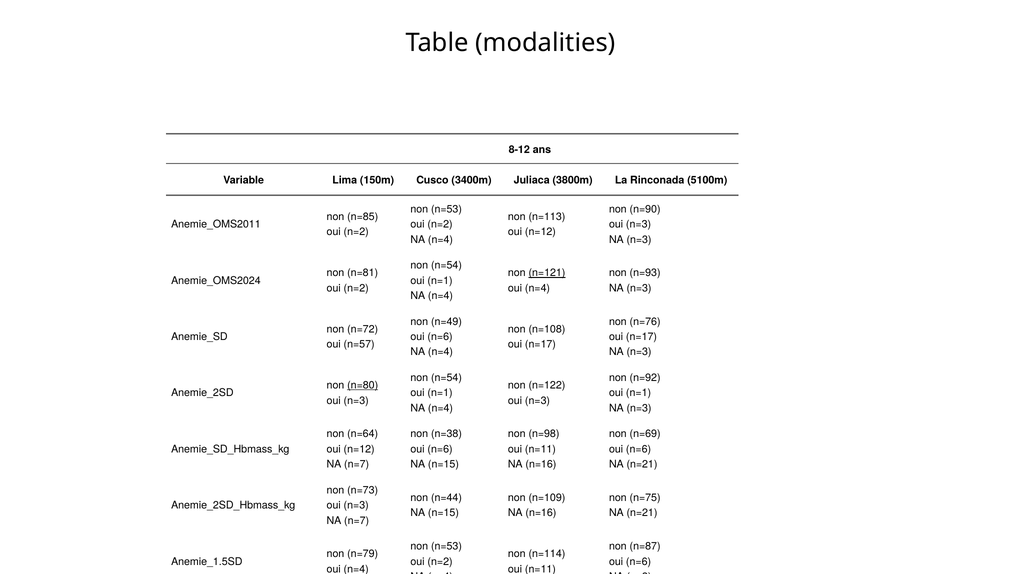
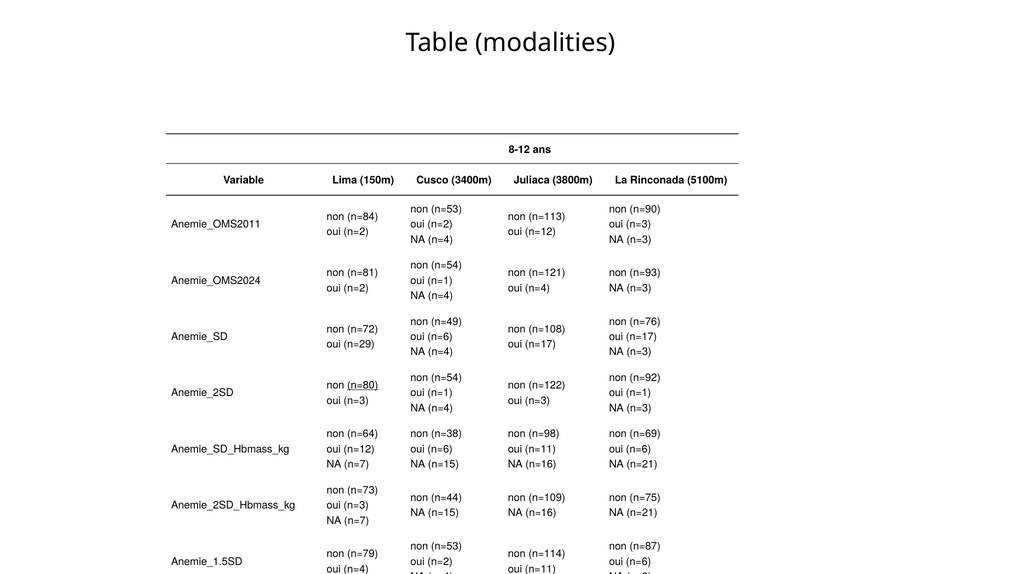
n=85: n=85 -> n=84
n=121 underline: present -> none
n=57: n=57 -> n=29
